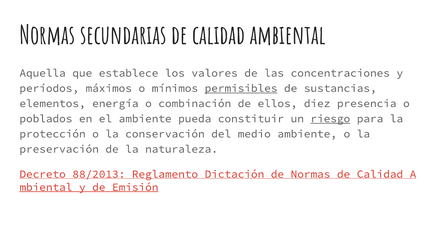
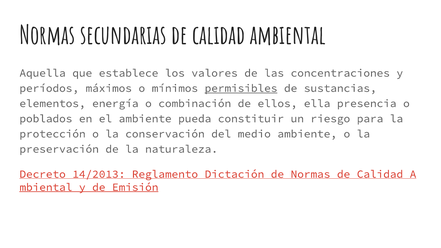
diez: diez -> ella
riesgo underline: present -> none
88/2013: 88/2013 -> 14/2013
